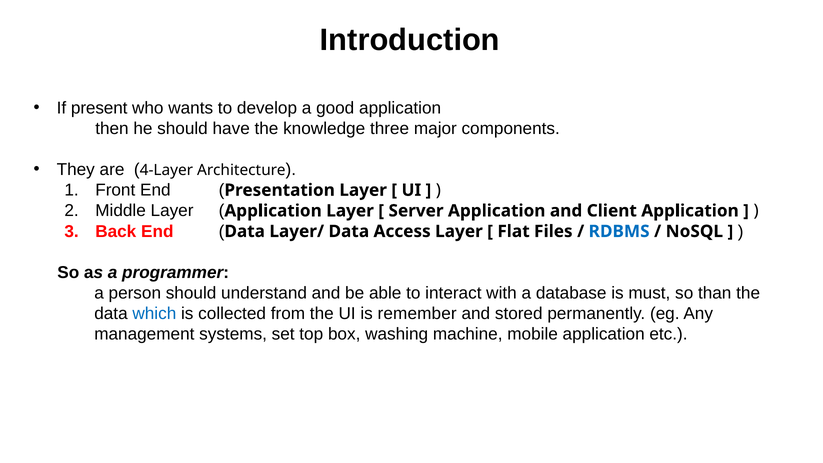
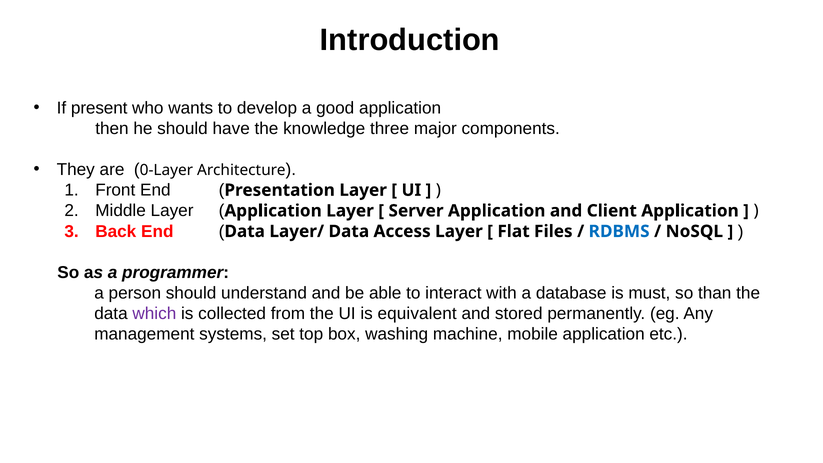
4-Layer: 4-Layer -> 0-Layer
which colour: blue -> purple
remember: remember -> equivalent
